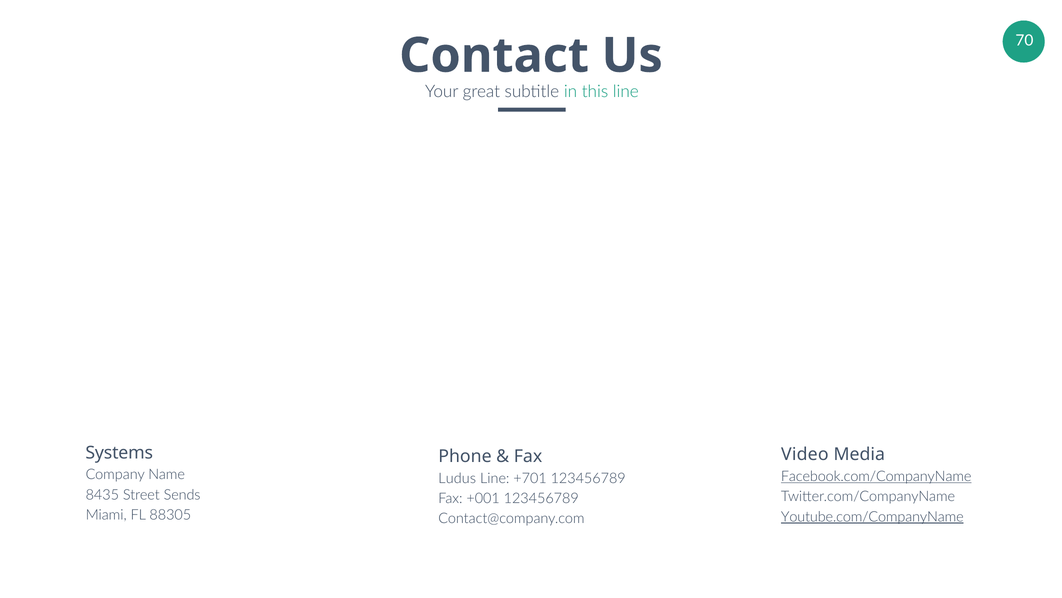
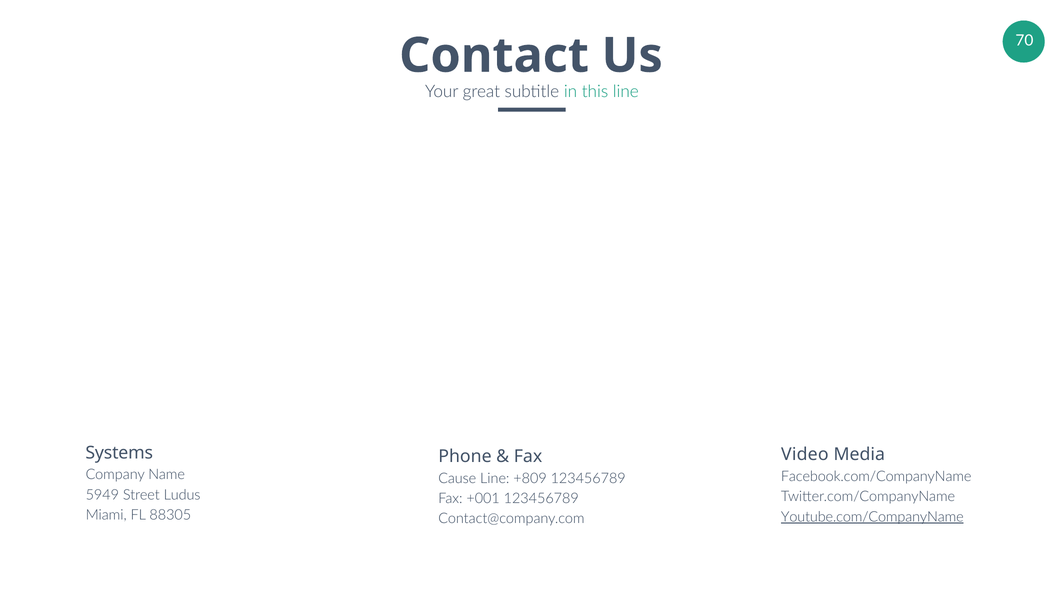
Facebook.com/CompanyName underline: present -> none
Ludus: Ludus -> Cause
+701: +701 -> +809
8435: 8435 -> 5949
Sends: Sends -> Ludus
